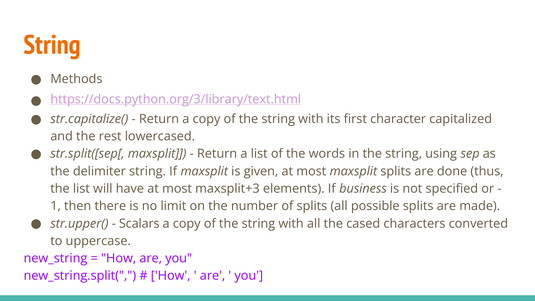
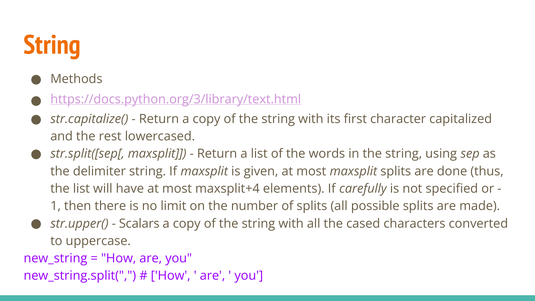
maxsplit+3: maxsplit+3 -> maxsplit+4
business: business -> carefully
